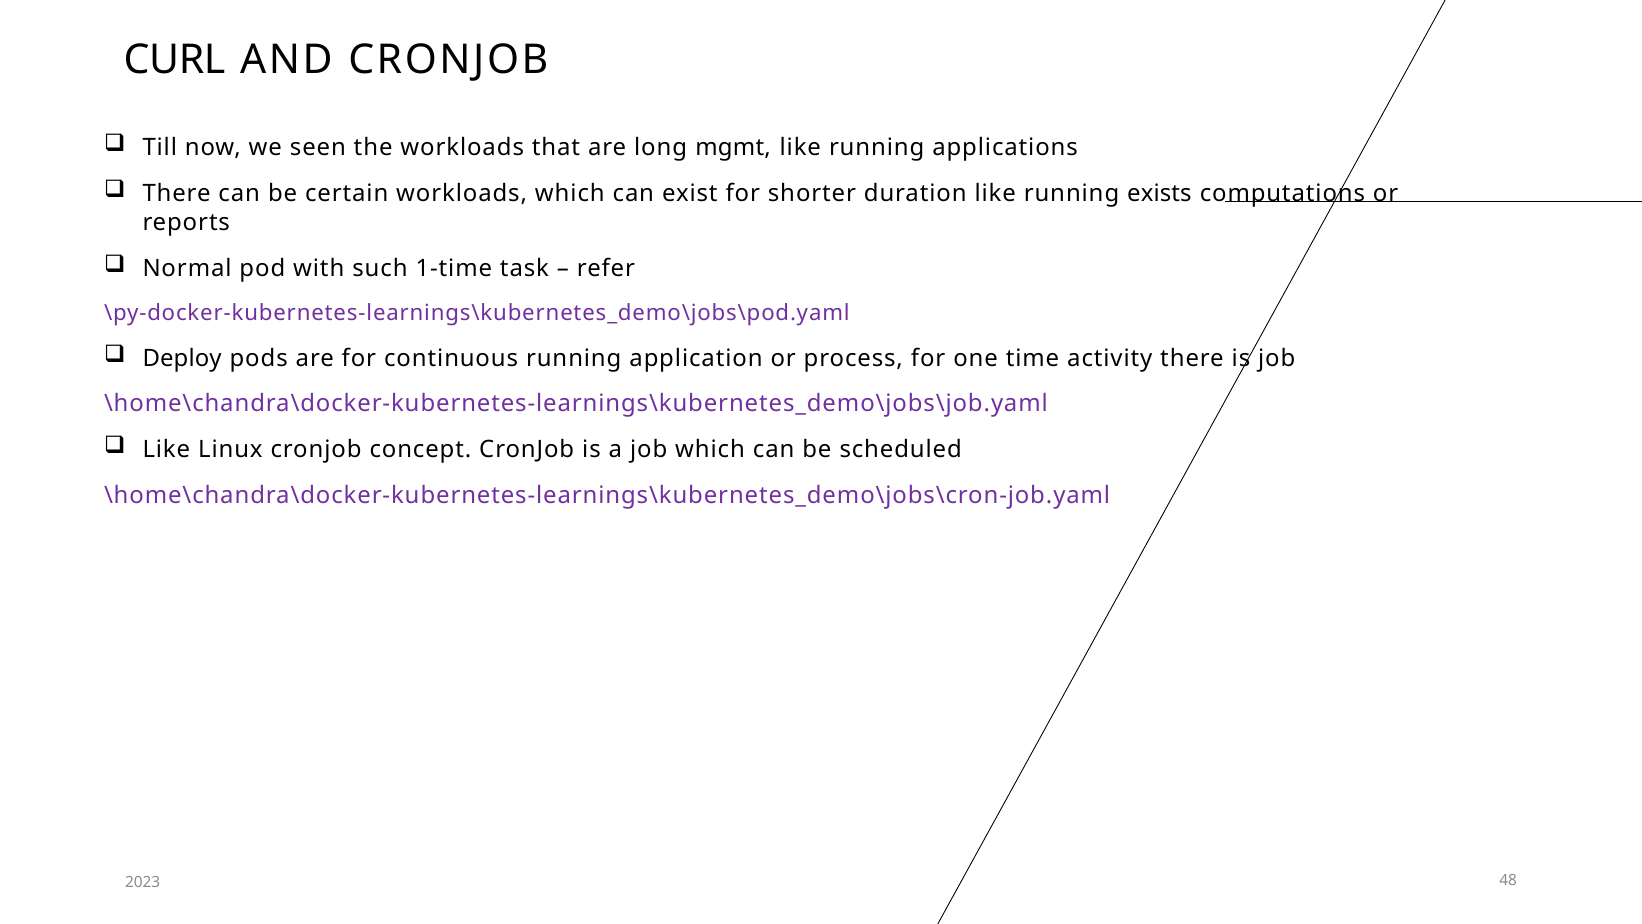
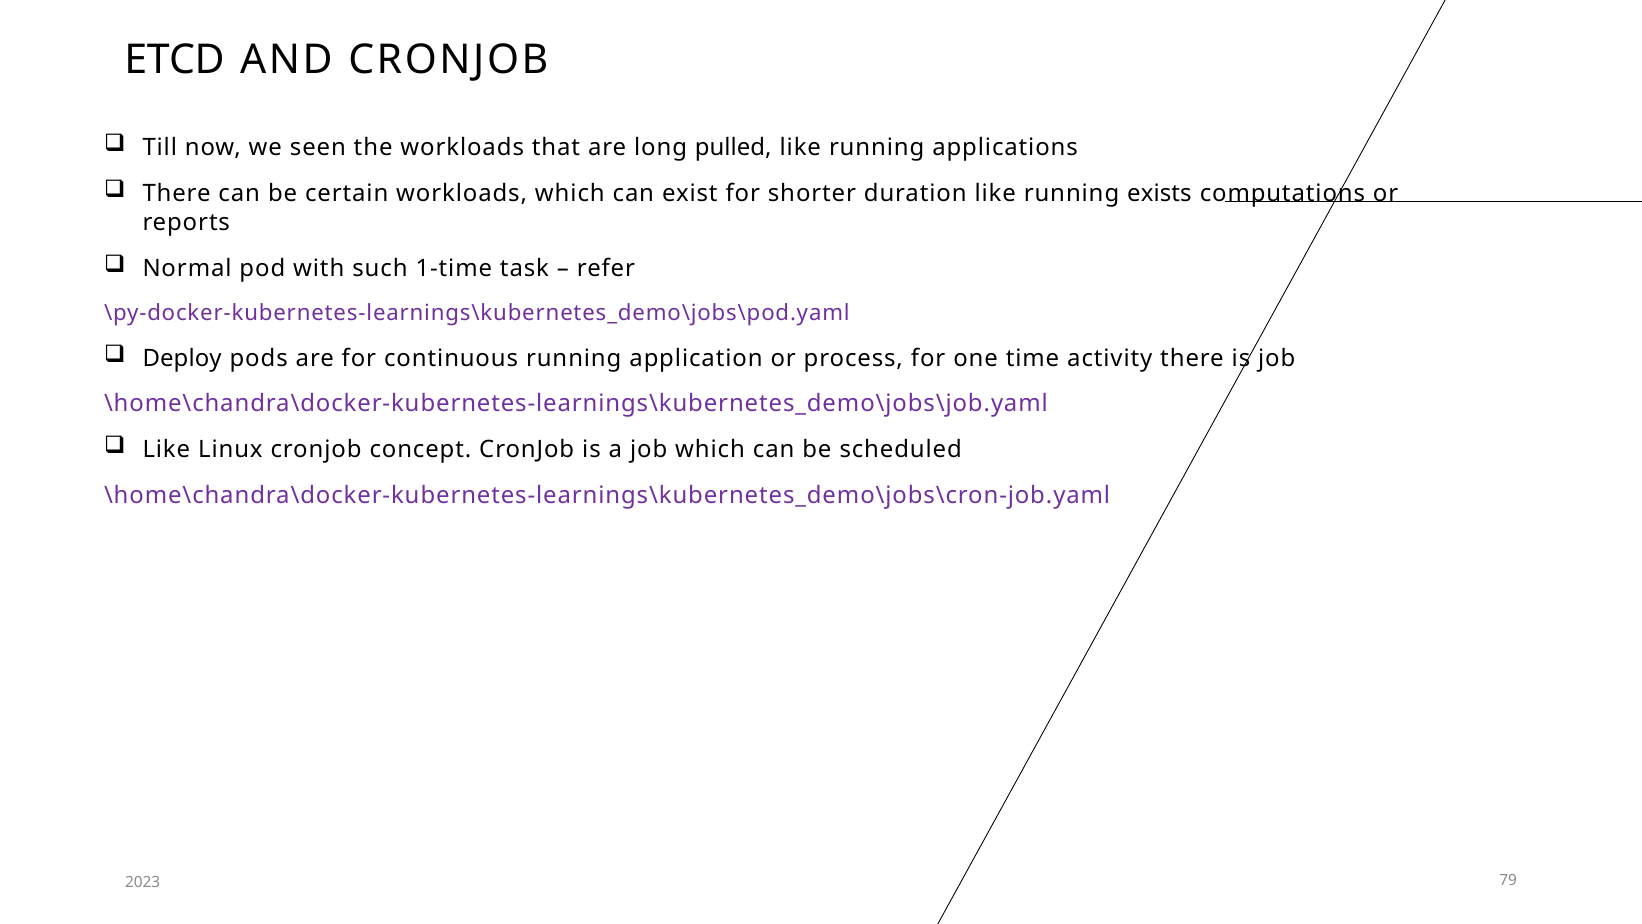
CURL: CURL -> ETCD
mgmt: mgmt -> pulled
48: 48 -> 79
